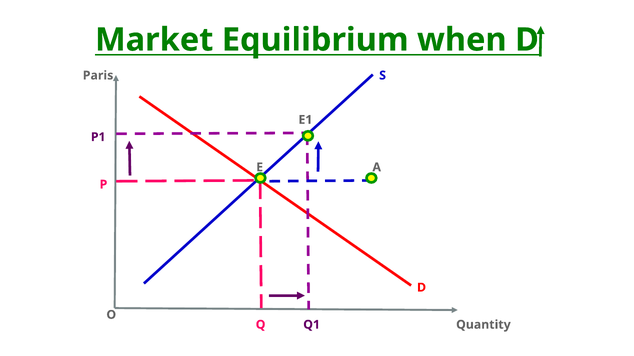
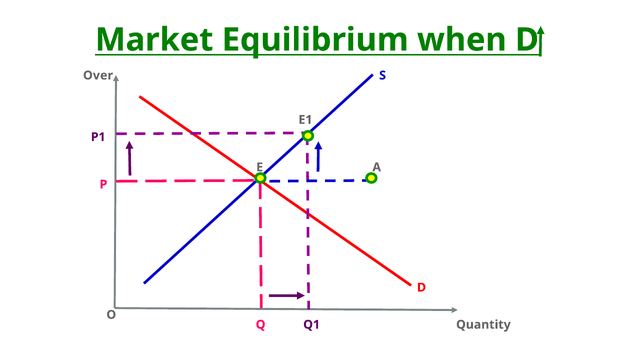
Paris: Paris -> Over
